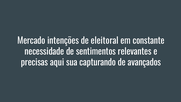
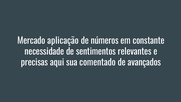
intenções: intenções -> aplicação
eleitoral: eleitoral -> números
capturando: capturando -> comentado
